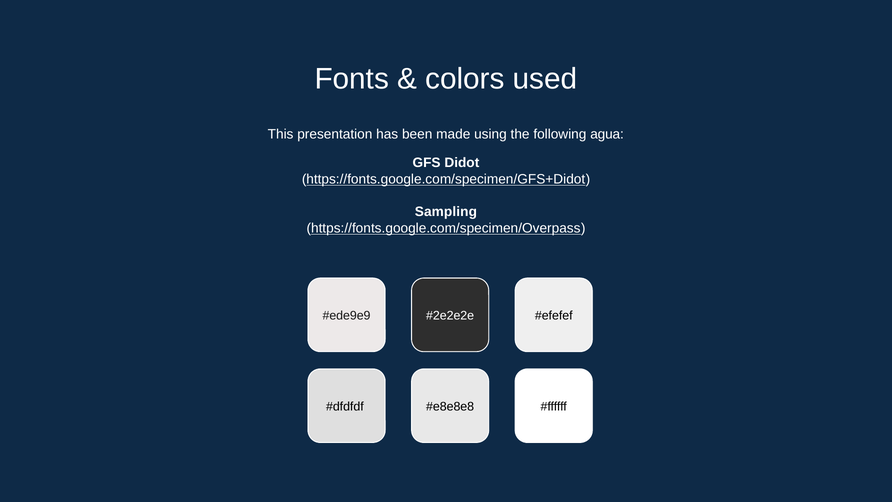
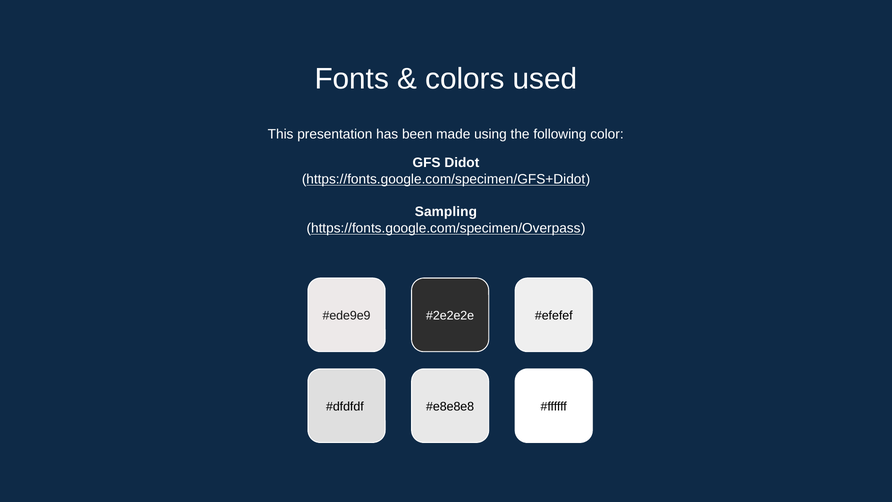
agua: agua -> color
